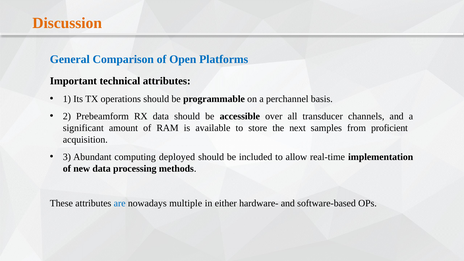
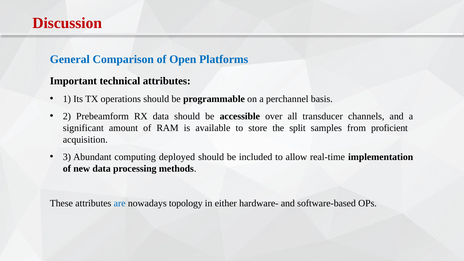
Discussion colour: orange -> red
next: next -> split
multiple: multiple -> topology
